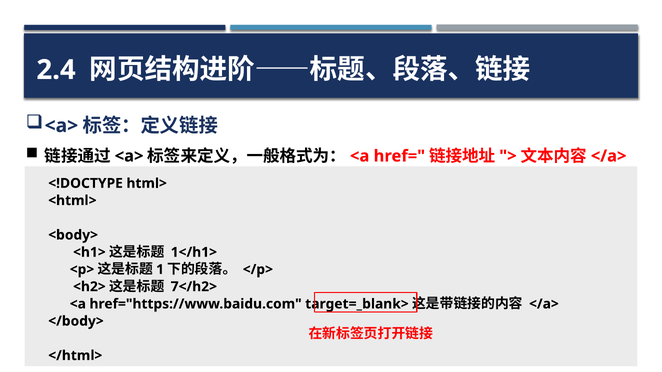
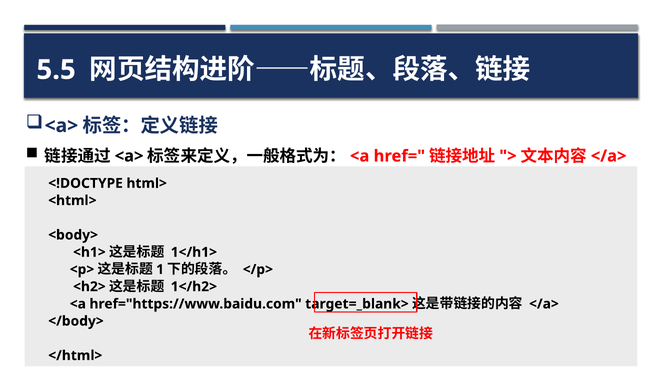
2.4: 2.4 -> 5.5
7</h2>: 7</h2> -> 1</h2>
